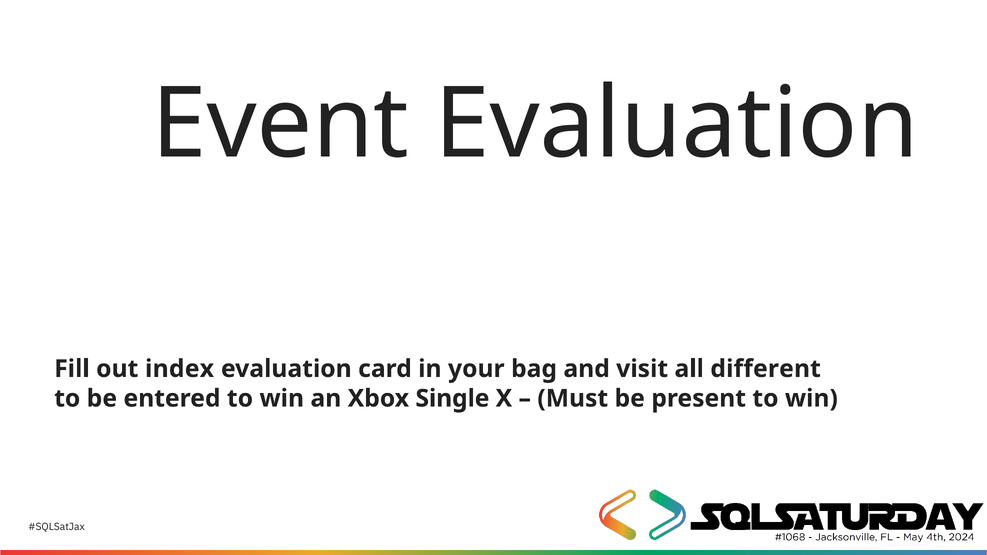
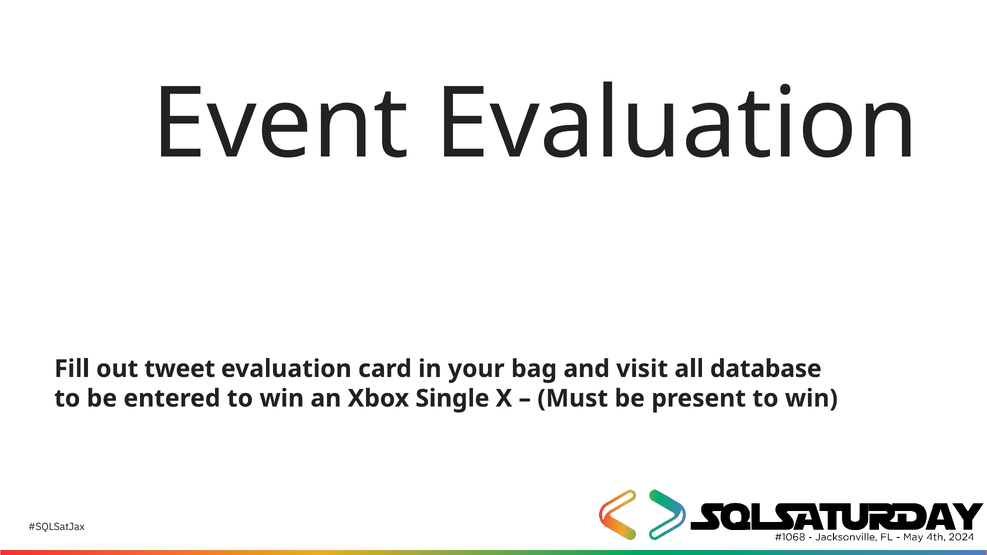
index: index -> tweet
different: different -> database
